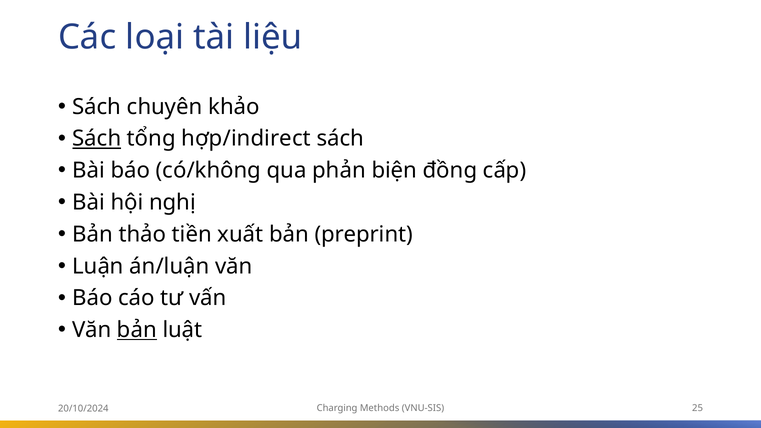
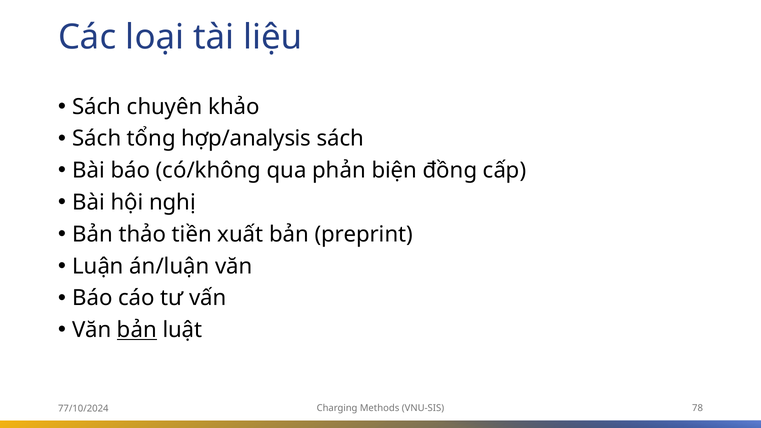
Sách at (97, 139) underline: present -> none
hợp/indirect: hợp/indirect -> hợp/analysis
25: 25 -> 78
20/10/2024: 20/10/2024 -> 77/10/2024
